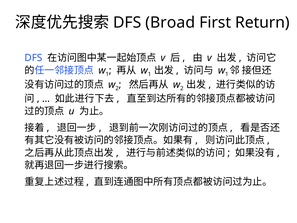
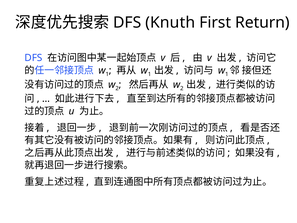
Broad: Broad -> Knuth
